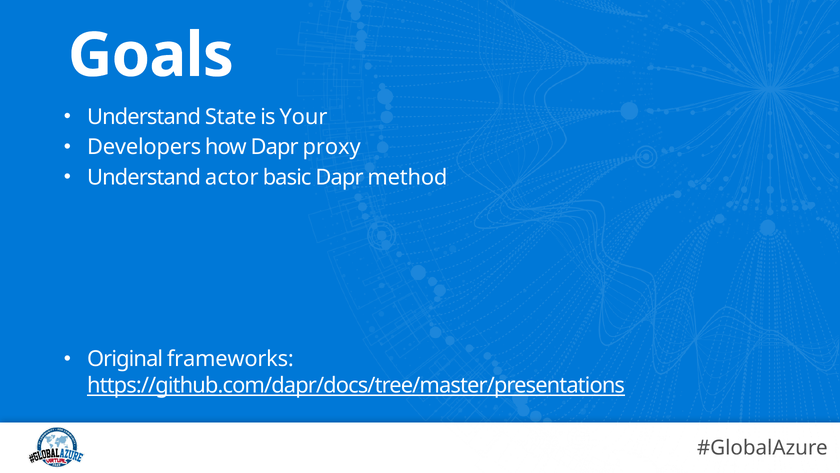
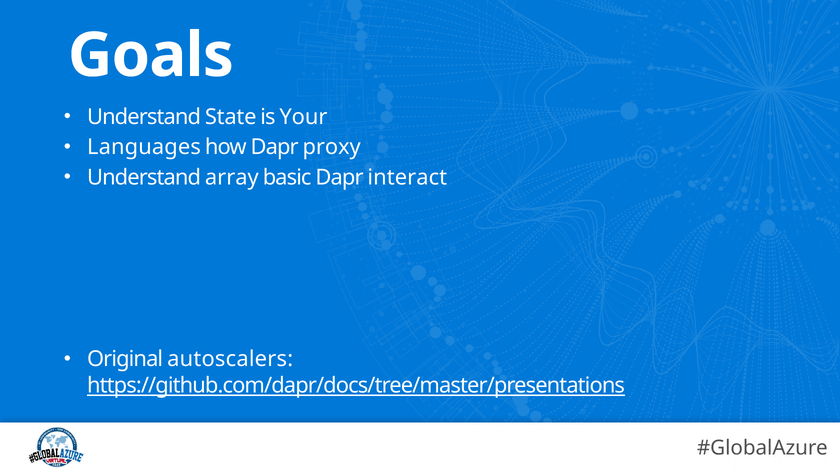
Developers: Developers -> Languages
actor: actor -> array
method: method -> interact
frameworks: frameworks -> autoscalers
